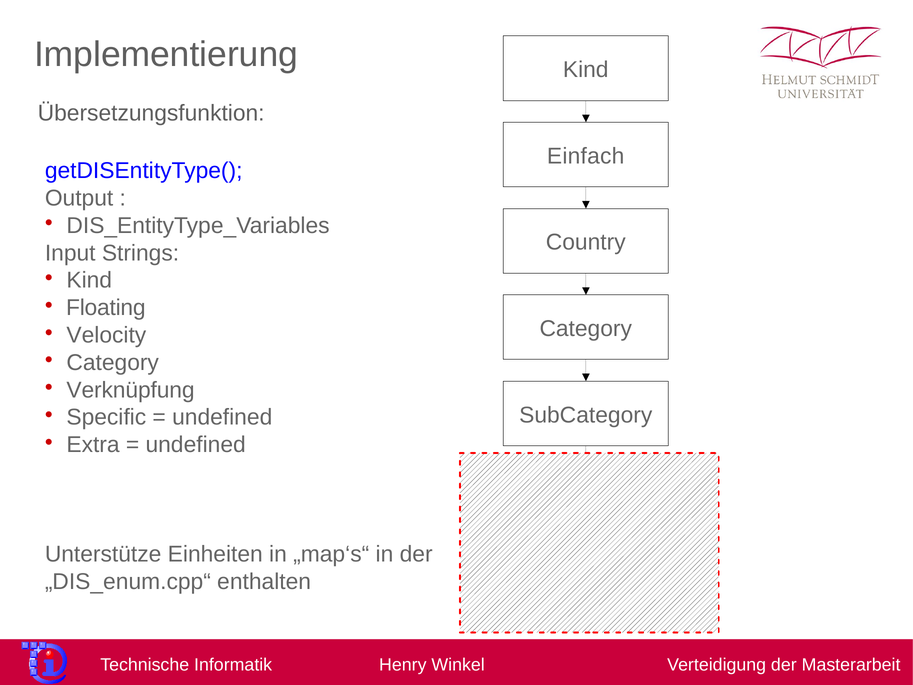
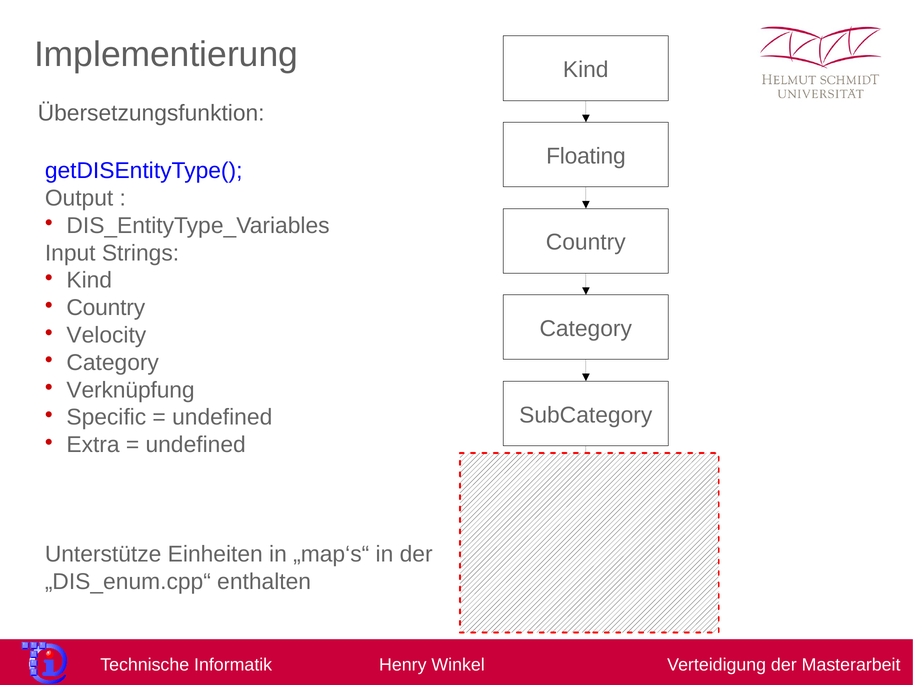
Einfach: Einfach -> Floating
Floating at (106, 308): Floating -> Country
